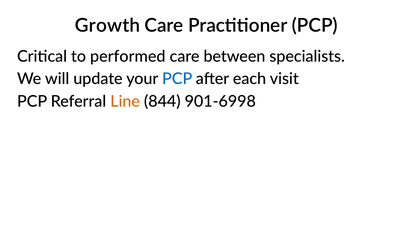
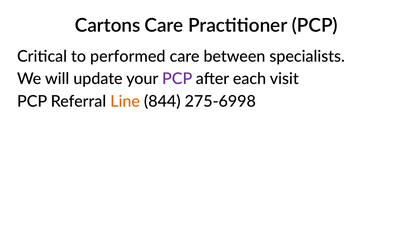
Growth: Growth -> Cartons
PCP at (177, 79) colour: blue -> purple
901-6998: 901-6998 -> 275-6998
